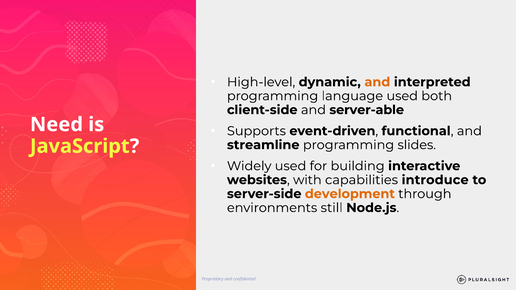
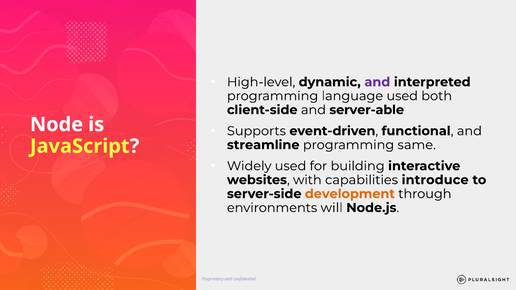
and at (377, 82) colour: orange -> purple
Need: Need -> Node
slides: slides -> same
still: still -> will
